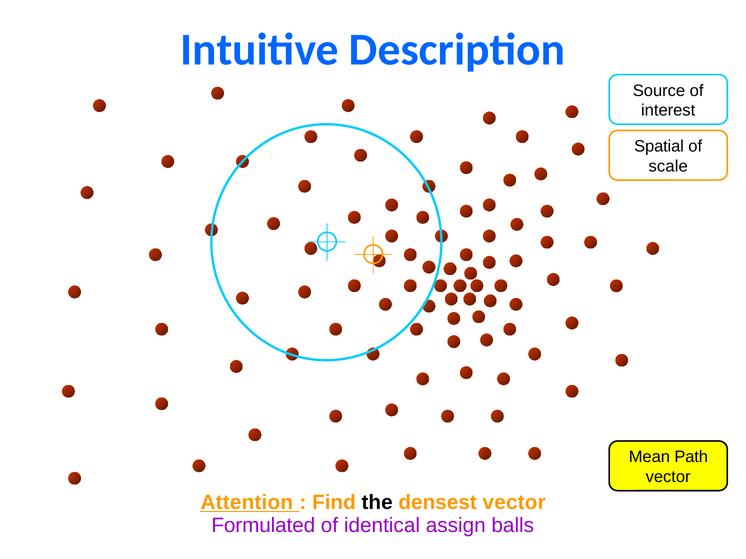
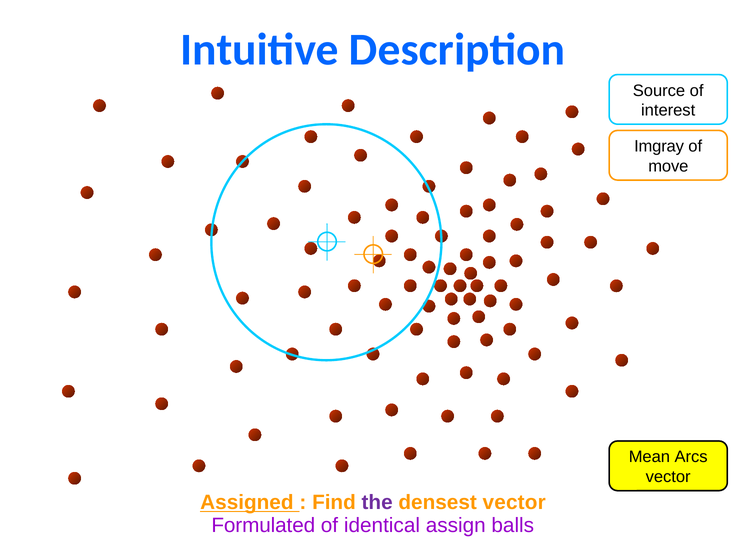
Spatial: Spatial -> Imgray
scale: scale -> move
Path: Path -> Arcs
Attention: Attention -> Assigned
the colour: black -> purple
